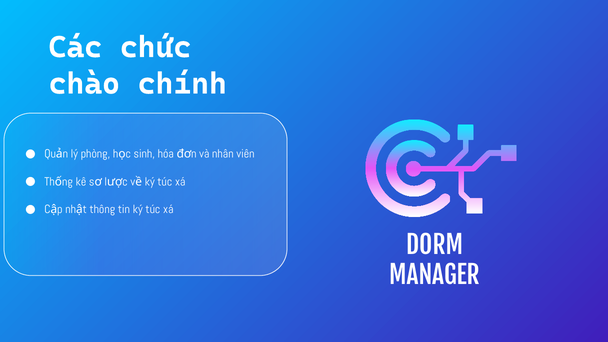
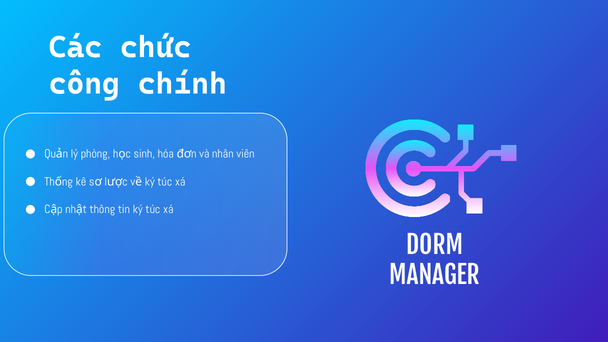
chào: chào -> công
